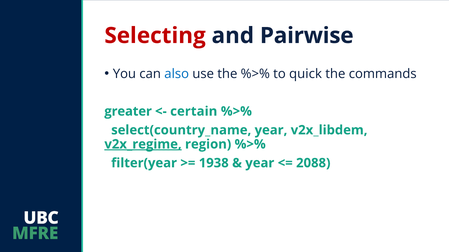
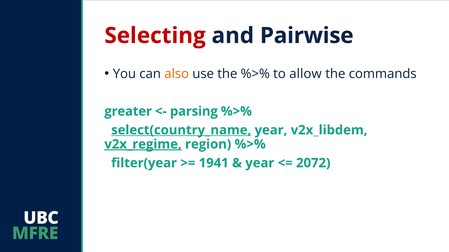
also colour: blue -> orange
quick: quick -> allow
certain: certain -> parsing
select(country_name underline: none -> present
1938: 1938 -> 1941
2088: 2088 -> 2072
